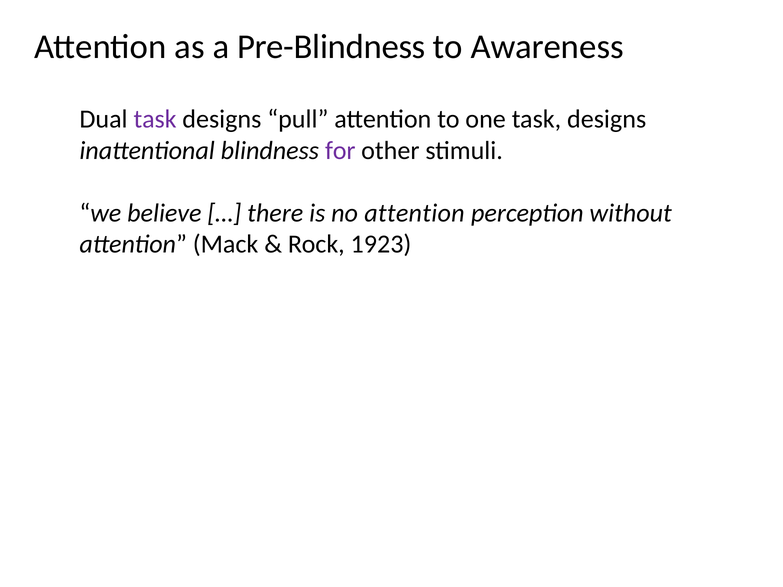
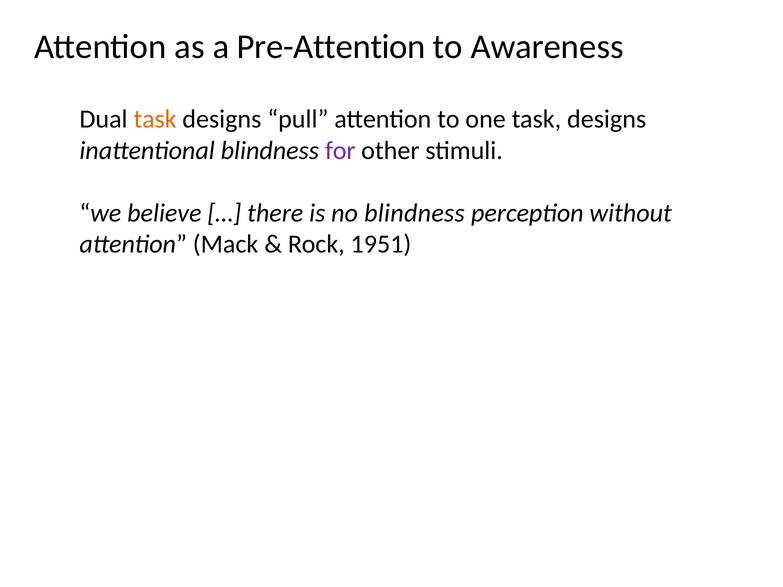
Pre-Blindness: Pre-Blindness -> Pre-Attention
task at (155, 119) colour: purple -> orange
no attention: attention -> blindness
1923: 1923 -> 1951
